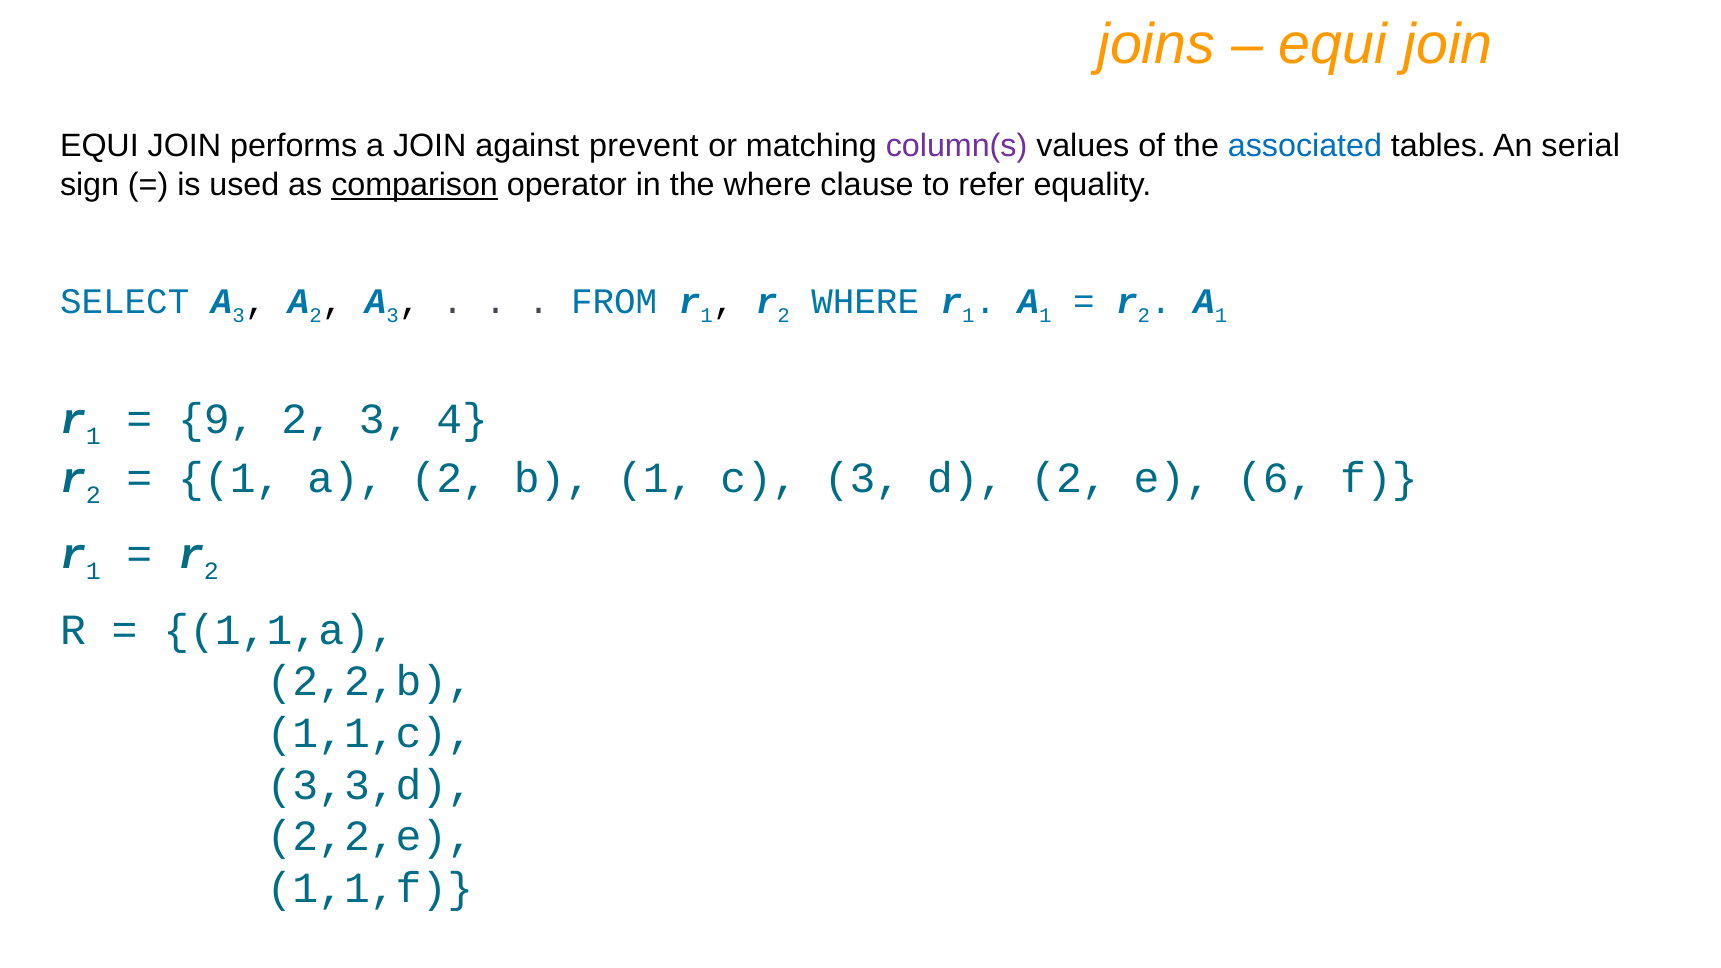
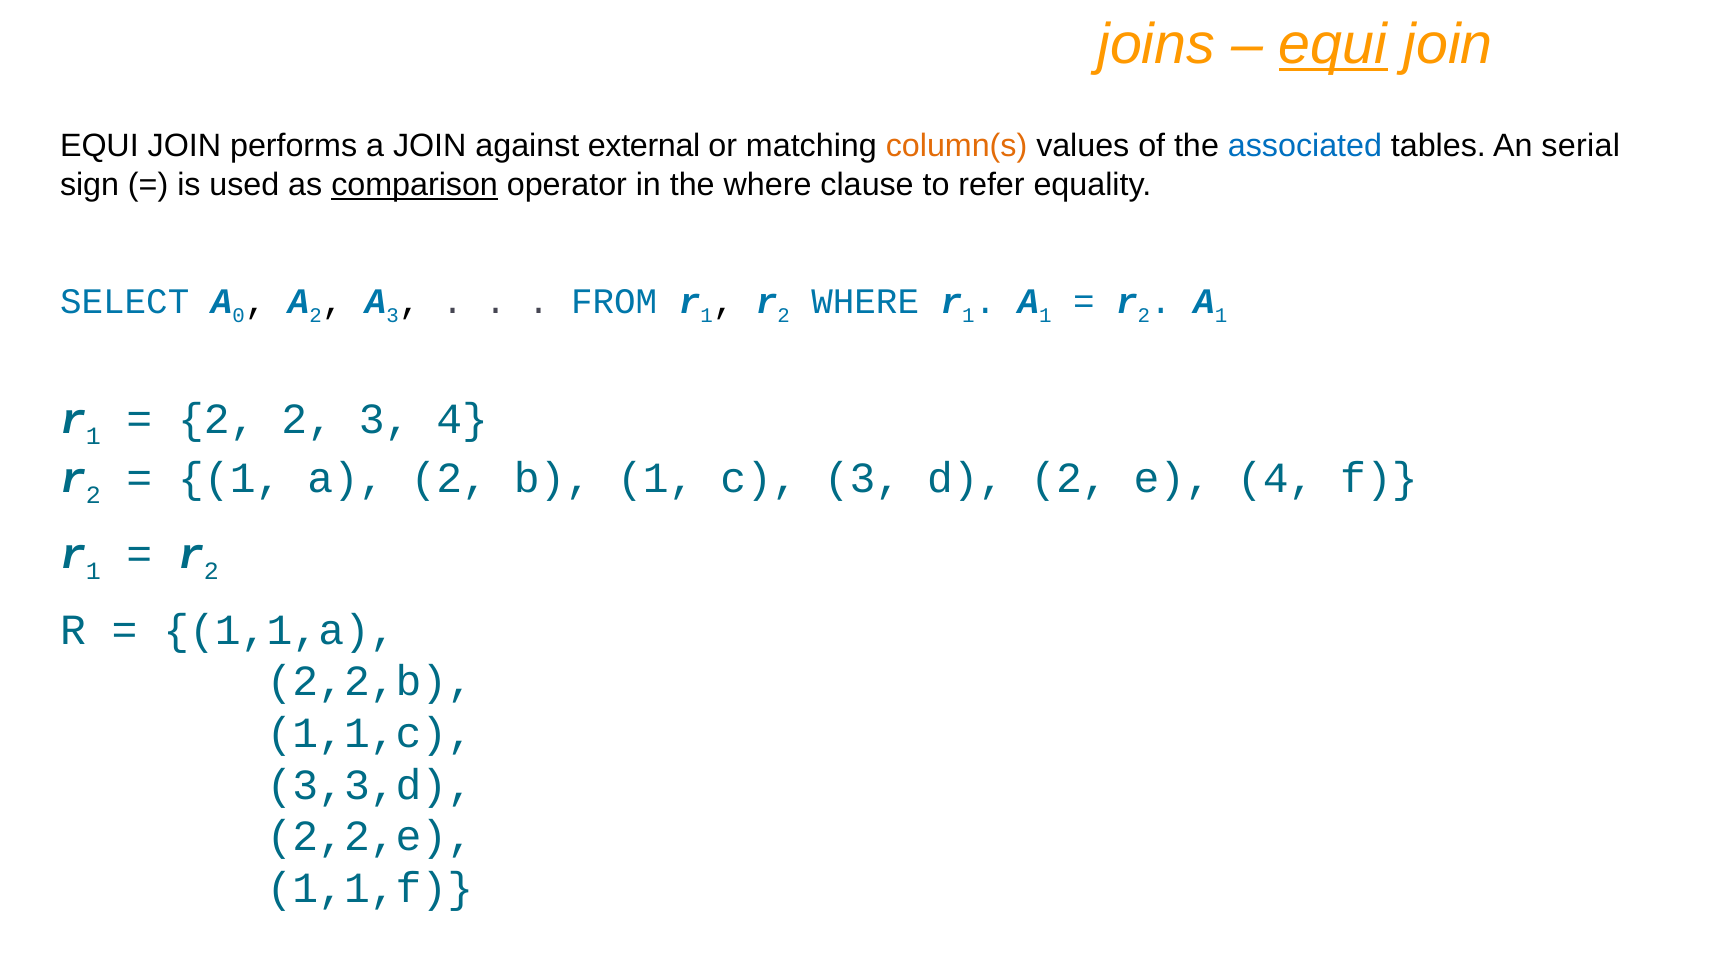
equi at (1333, 45) underline: none -> present
prevent: prevent -> external
column(s colour: purple -> orange
SELECT A 3: 3 -> 0
9 at (217, 419): 9 -> 2
e 6: 6 -> 4
